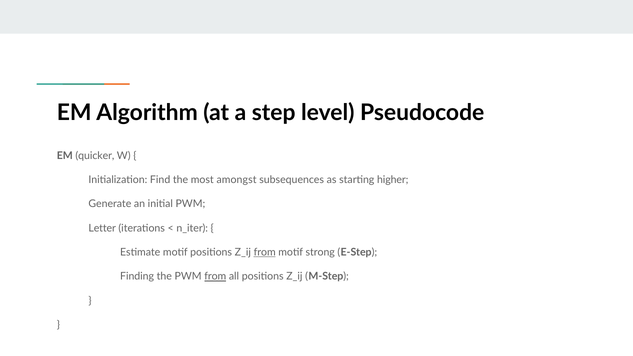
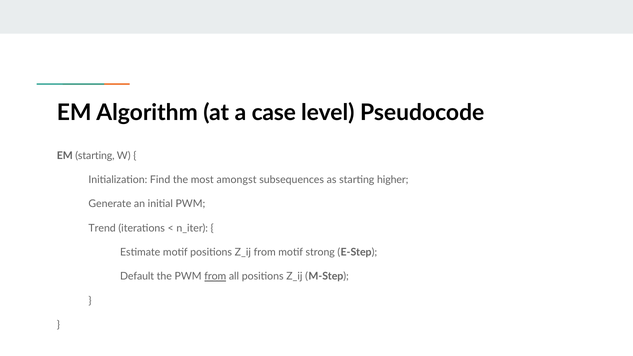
step: step -> case
EM quicker: quicker -> starting
Letter: Letter -> Trend
from at (265, 252) underline: present -> none
Finding: Finding -> Default
